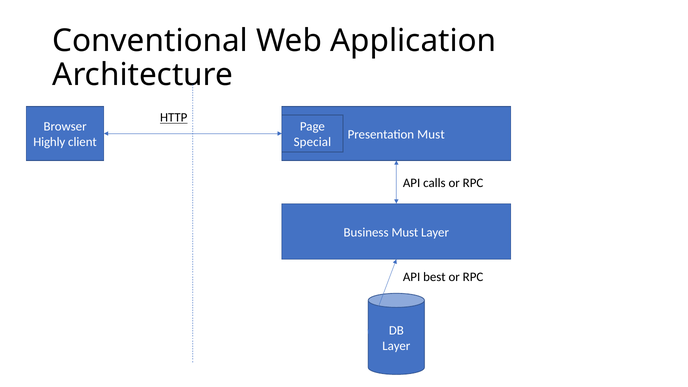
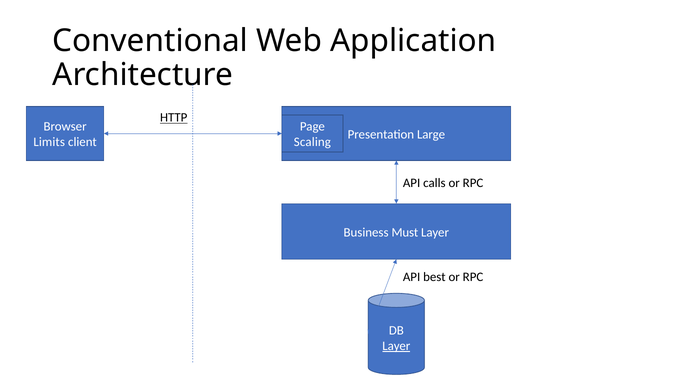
Presentation Must: Must -> Large
Highly: Highly -> Limits
Special: Special -> Scaling
Layer at (396, 346) underline: none -> present
